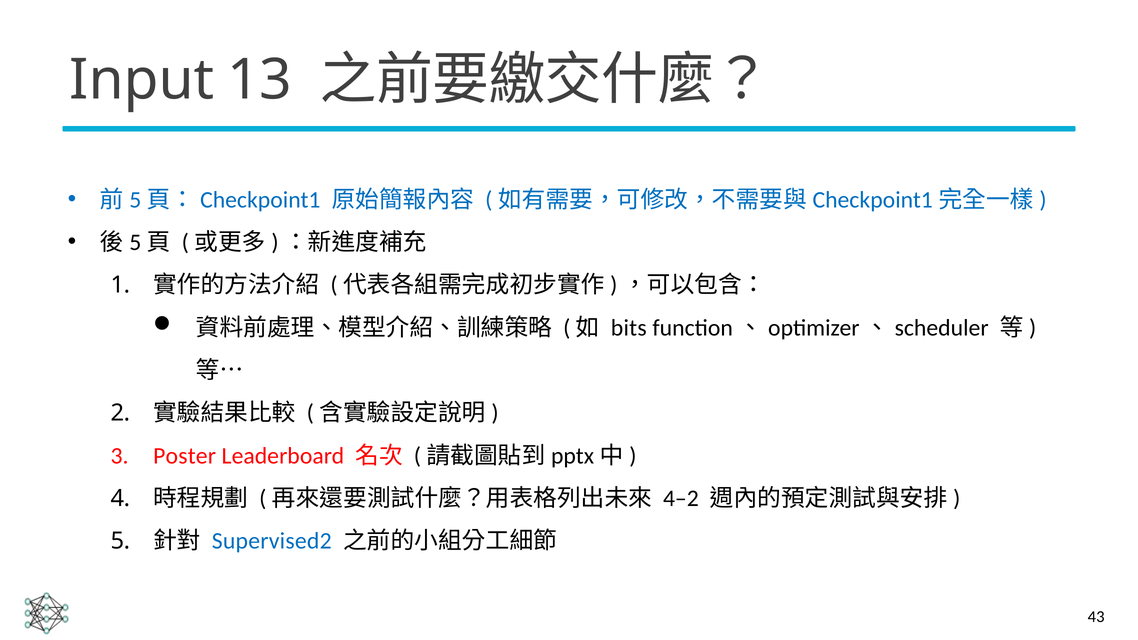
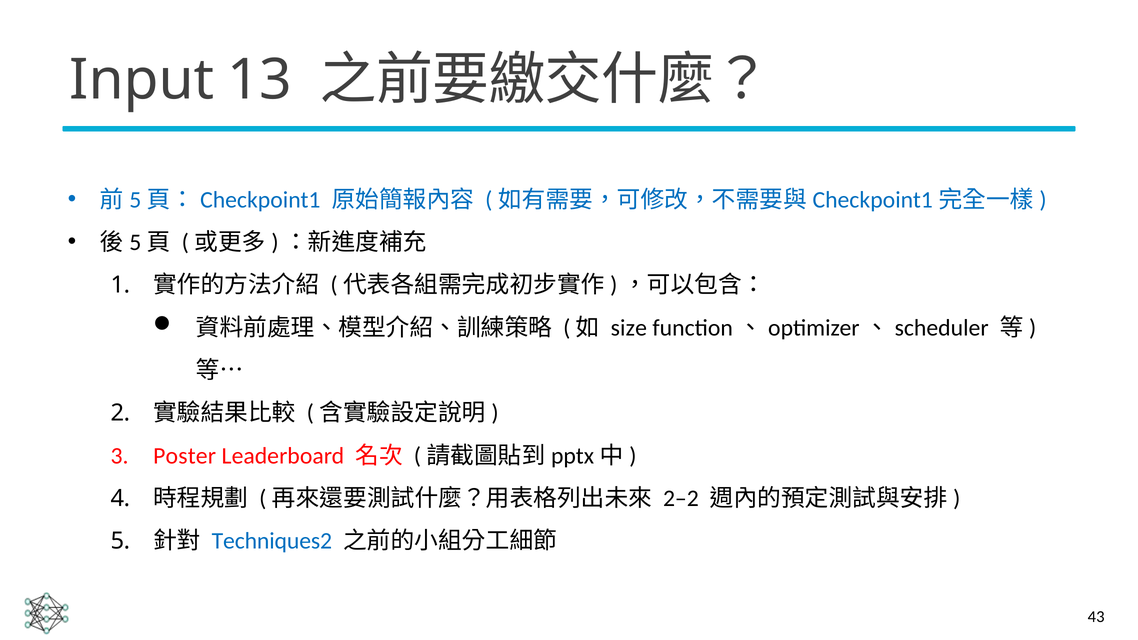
bits: bits -> size
4–2: 4–2 -> 2–2
Supervised2: Supervised2 -> Techniques2
